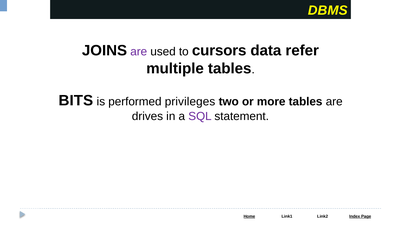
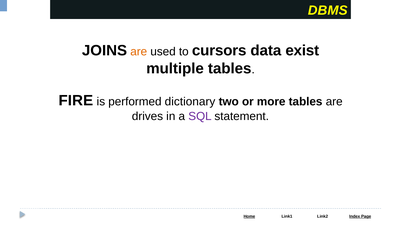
are at (139, 52) colour: purple -> orange
refer: refer -> exist
BITS: BITS -> FIRE
privileges: privileges -> dictionary
